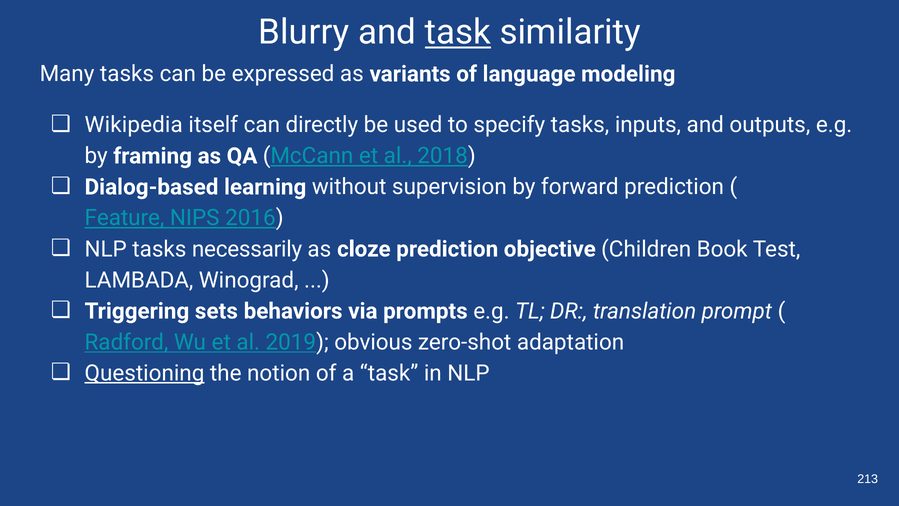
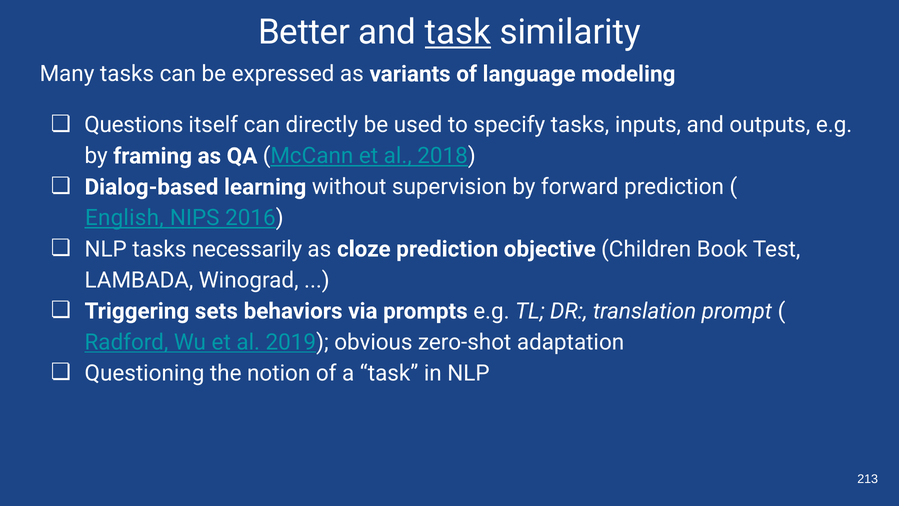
Blurry: Blurry -> Better
Wikipedia: Wikipedia -> Questions
Feature: Feature -> English
Questioning underline: present -> none
